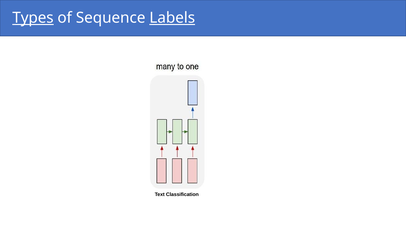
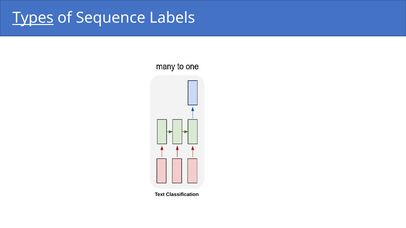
Labels underline: present -> none
